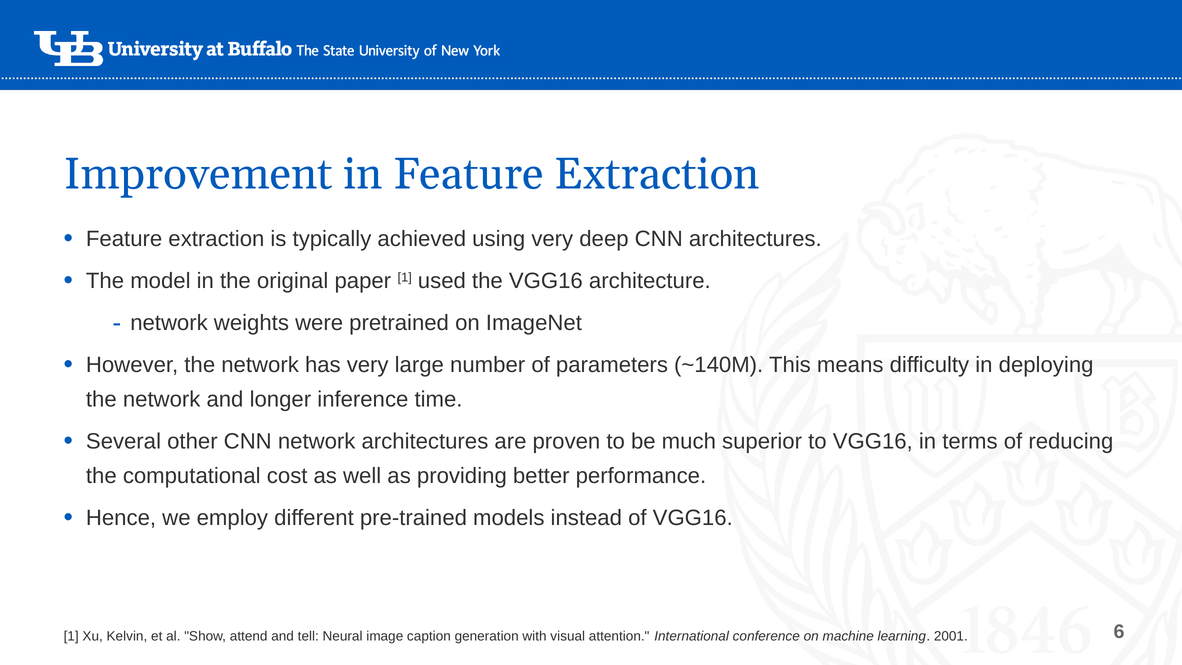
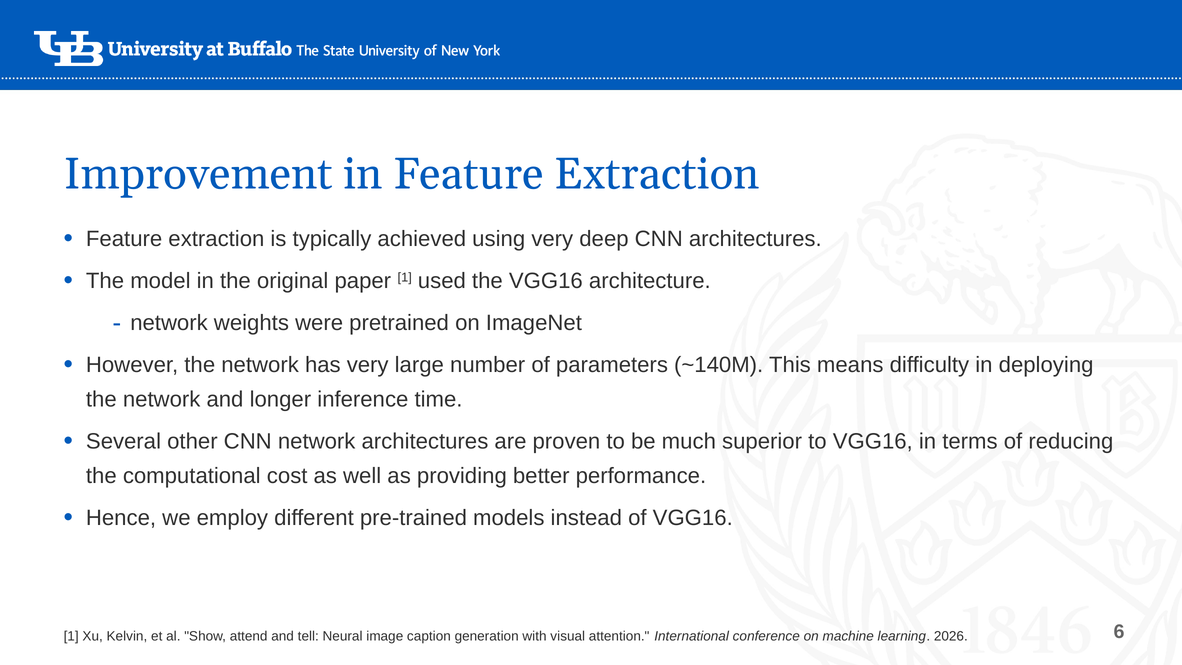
2001: 2001 -> 2026
